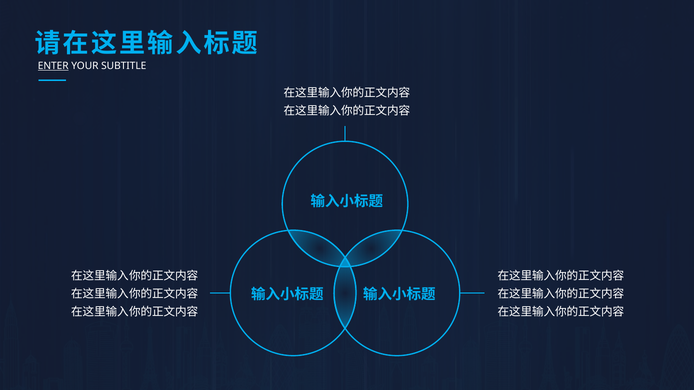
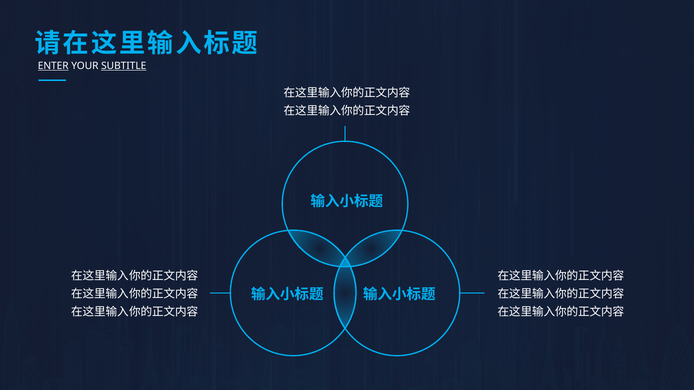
SUBTITLE underline: none -> present
